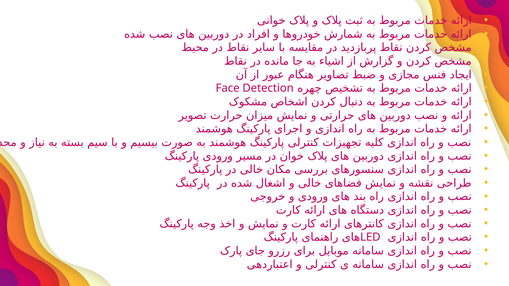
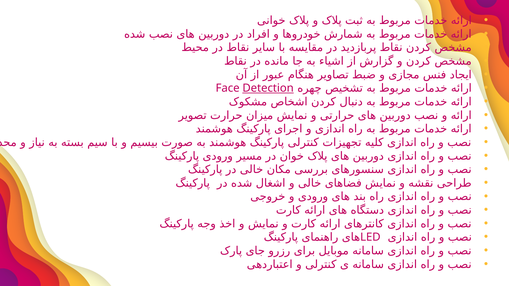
Detection underline: none -> present
